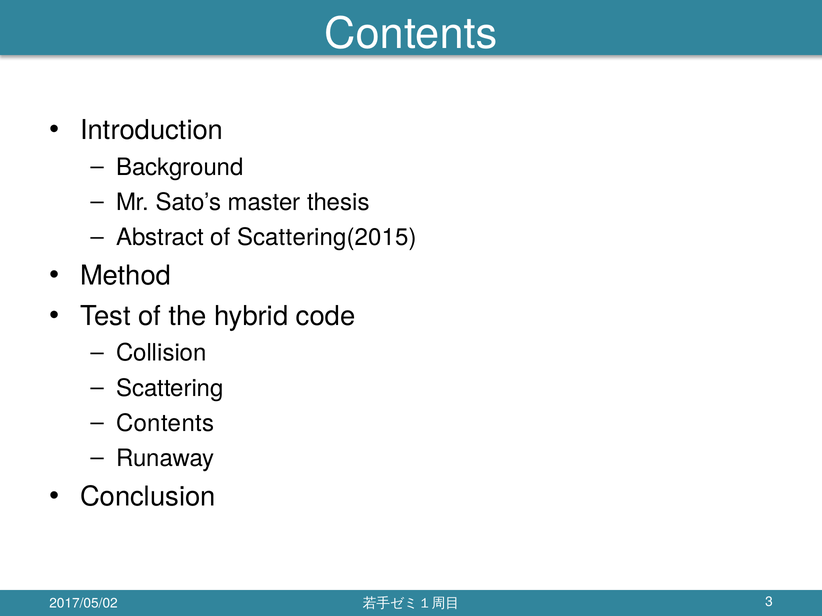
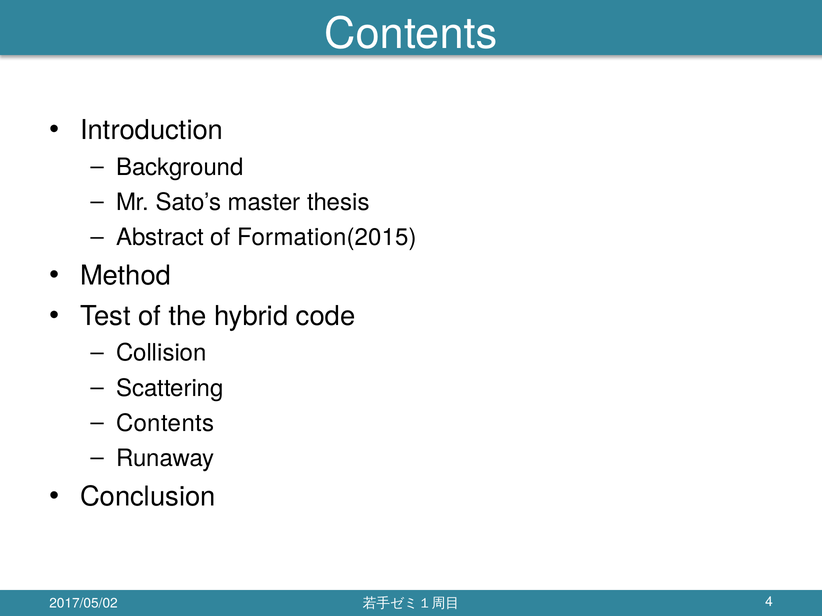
Scattering(2015: Scattering(2015 -> Formation(2015
3: 3 -> 4
